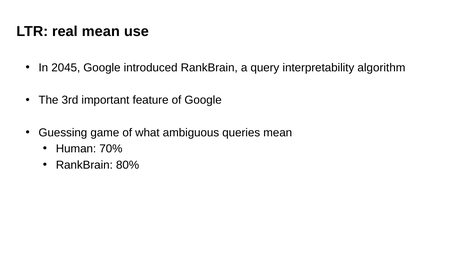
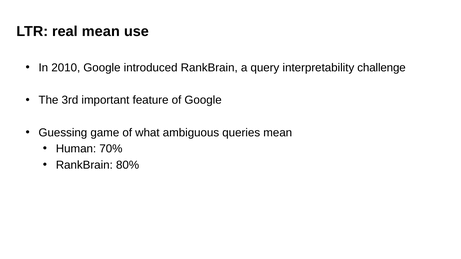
2045: 2045 -> 2010
algorithm: algorithm -> challenge
